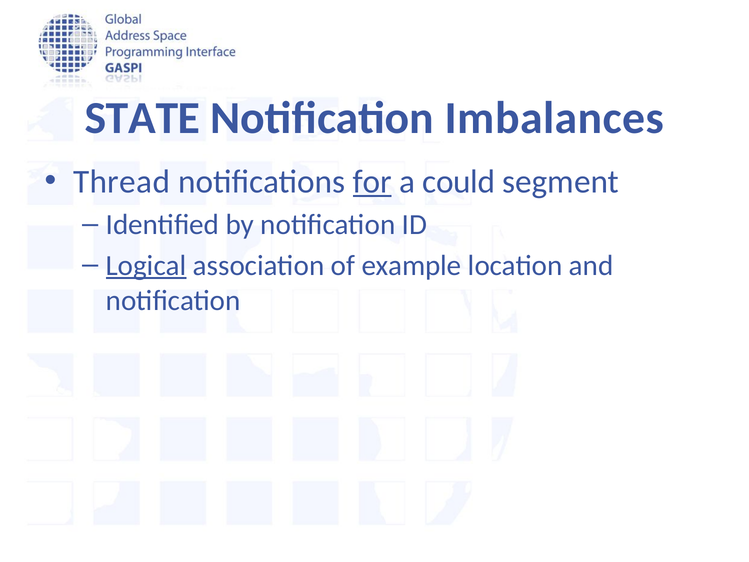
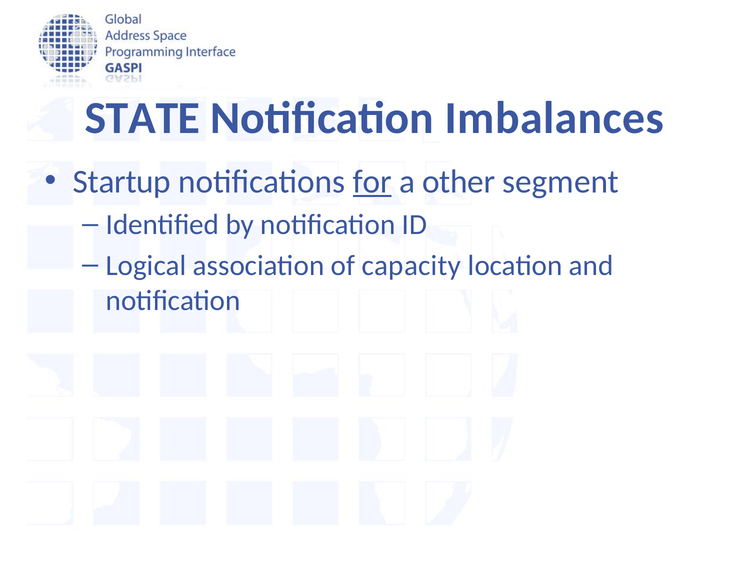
Thread: Thread -> Startup
could: could -> other
Logical underline: present -> none
example: example -> capacity
